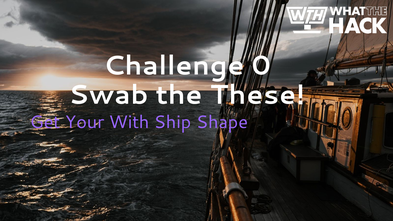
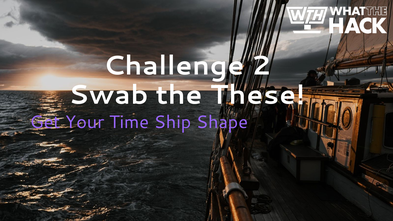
0: 0 -> 2
With: With -> Time
